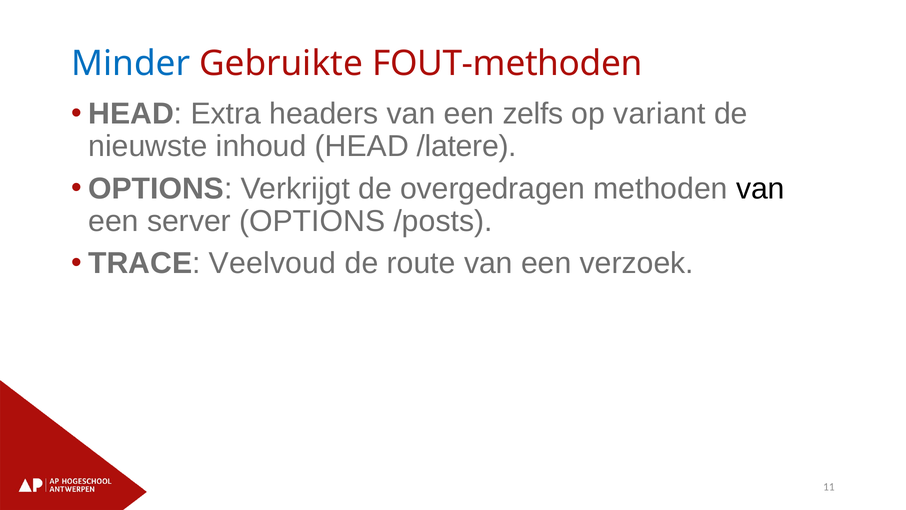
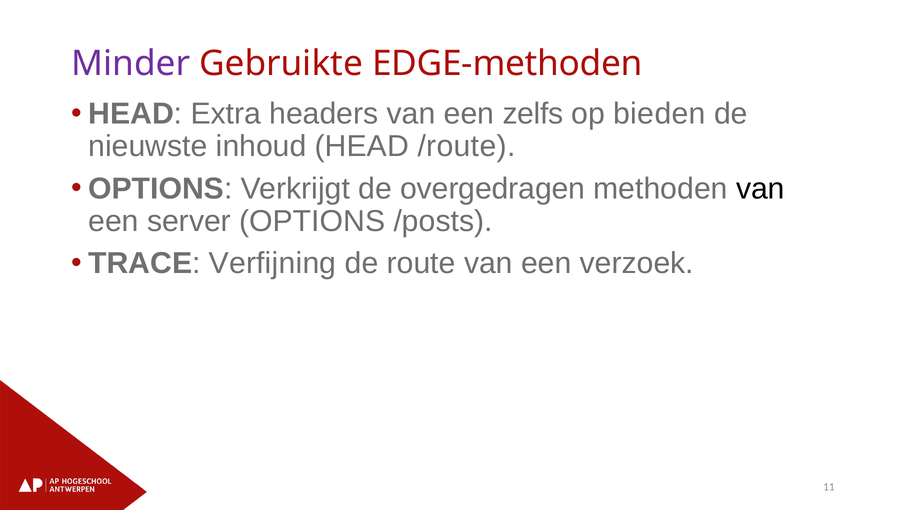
Minder colour: blue -> purple
FOUT-methoden: FOUT-methoden -> EDGE-methoden
variant: variant -> bieden
/latere: /latere -> /route
Veelvoud: Veelvoud -> Verfijning
